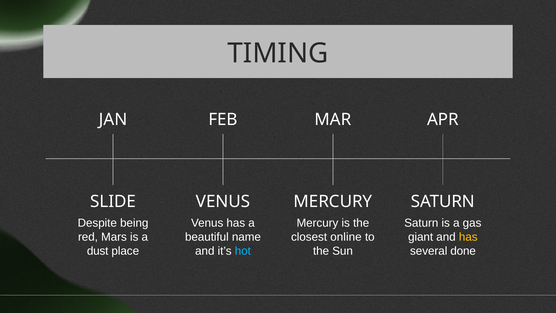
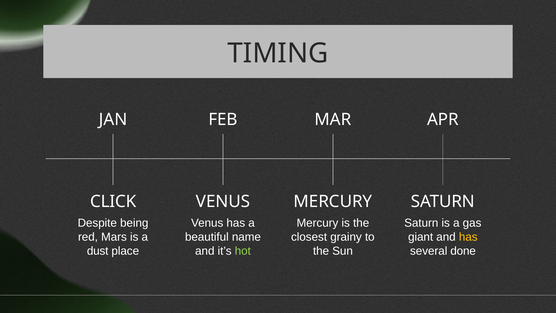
SLIDE: SLIDE -> CLICK
online: online -> grainy
hot colour: light blue -> light green
